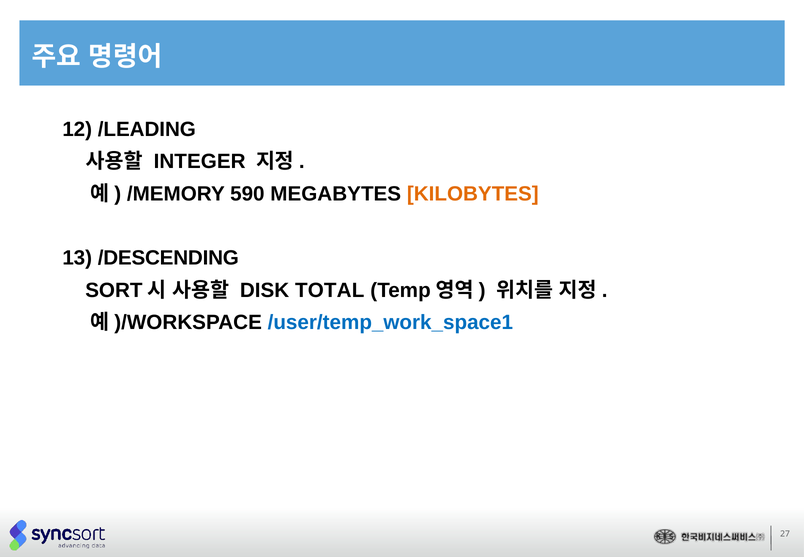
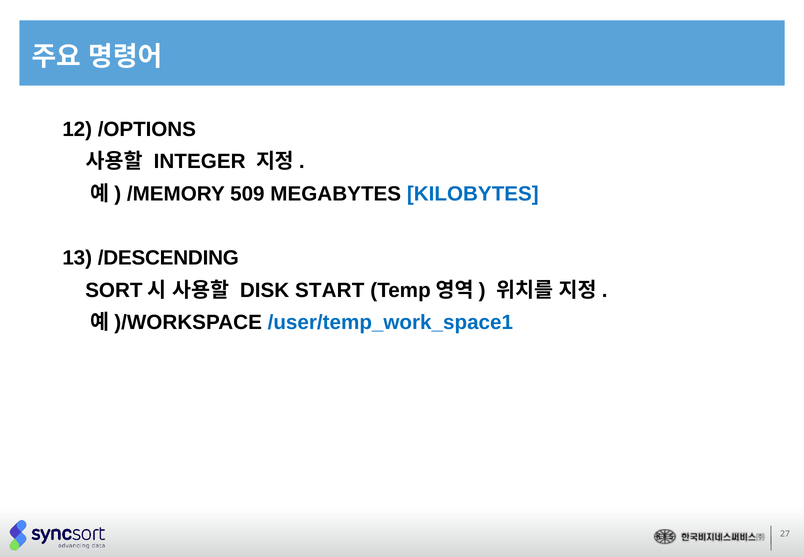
/LEADING: /LEADING -> /OPTIONS
590: 590 -> 509
KILOBYTES colour: orange -> blue
TOTAL: TOTAL -> START
